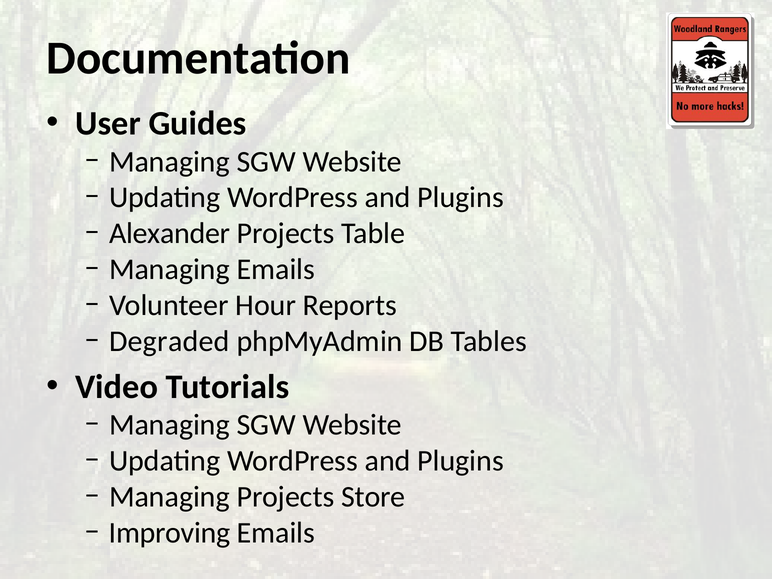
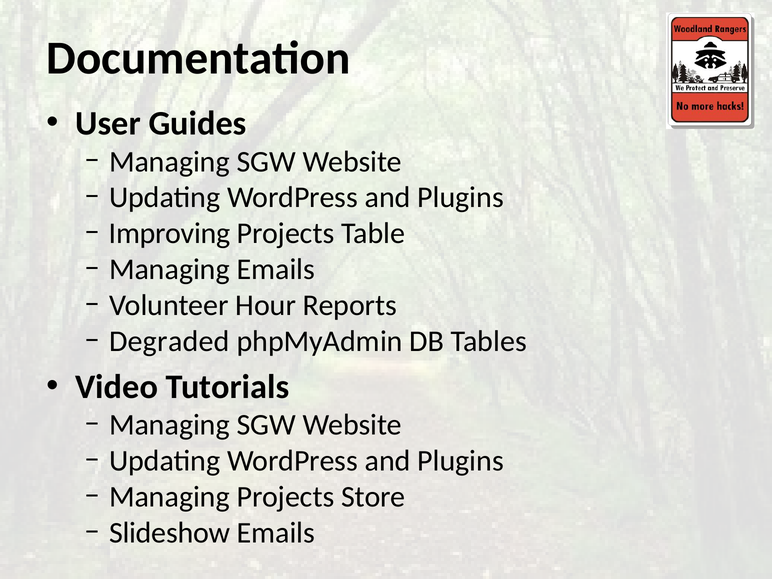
Alexander: Alexander -> Improving
Improving: Improving -> Slideshow
